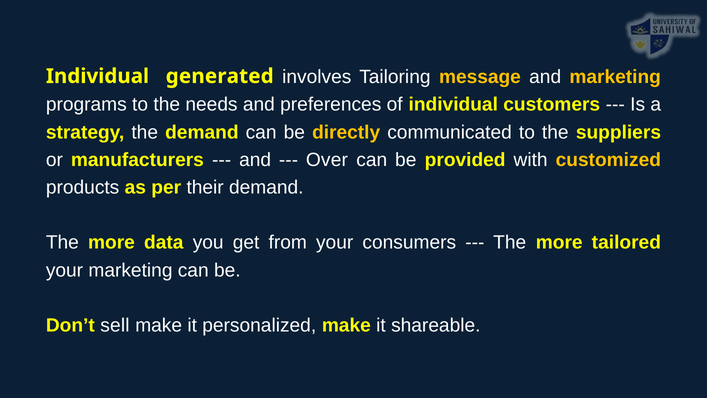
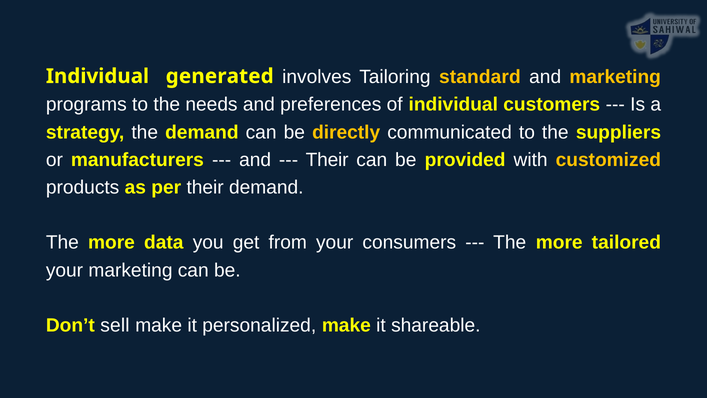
message: message -> standard
Over at (327, 160): Over -> Their
